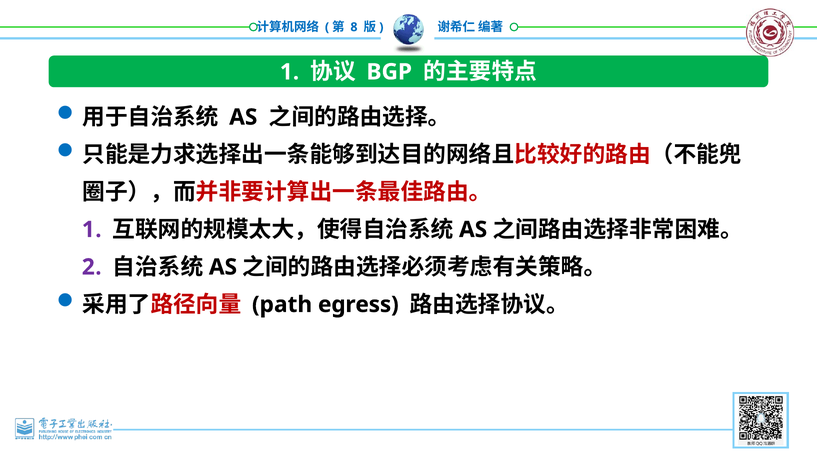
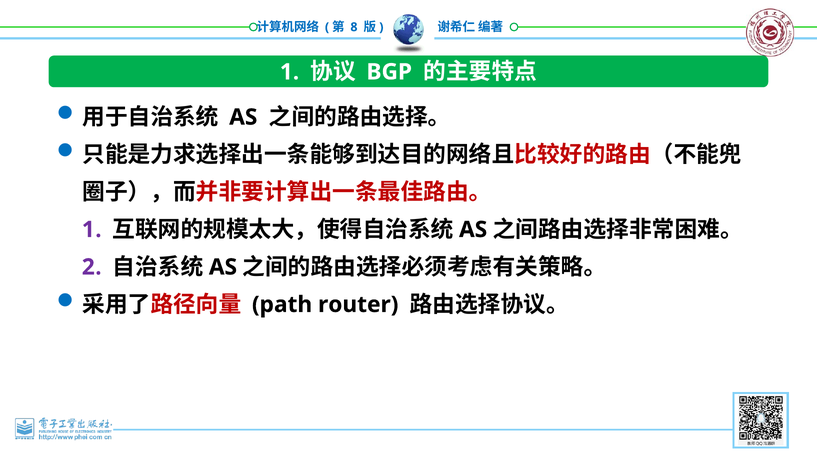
egress: egress -> router
